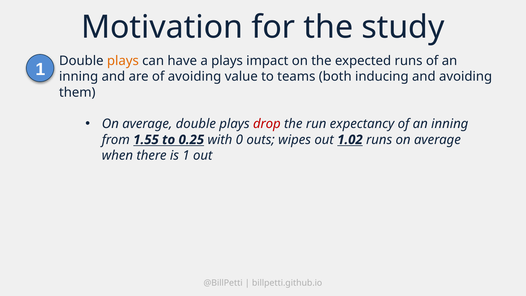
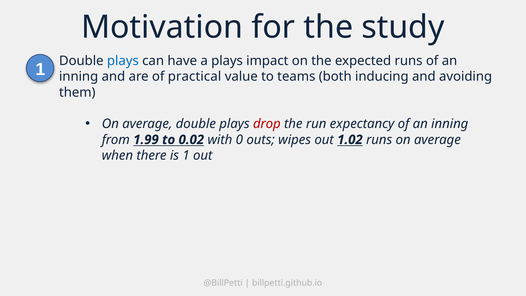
plays at (123, 61) colour: orange -> blue
of avoiding: avoiding -> practical
1.55: 1.55 -> 1.99
0.25: 0.25 -> 0.02
